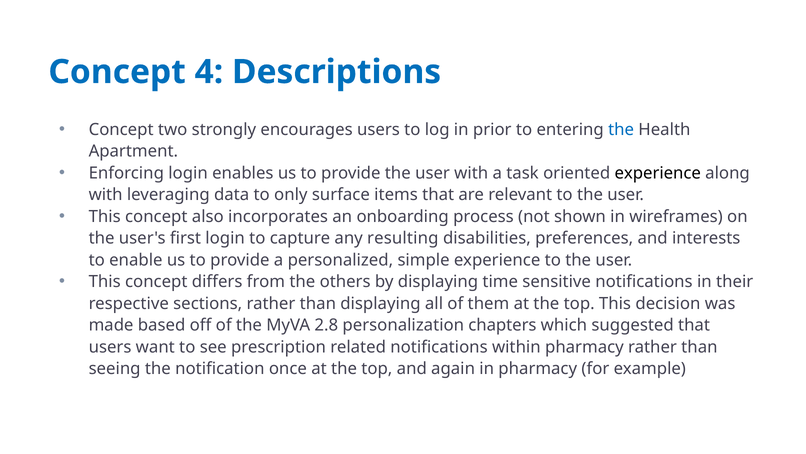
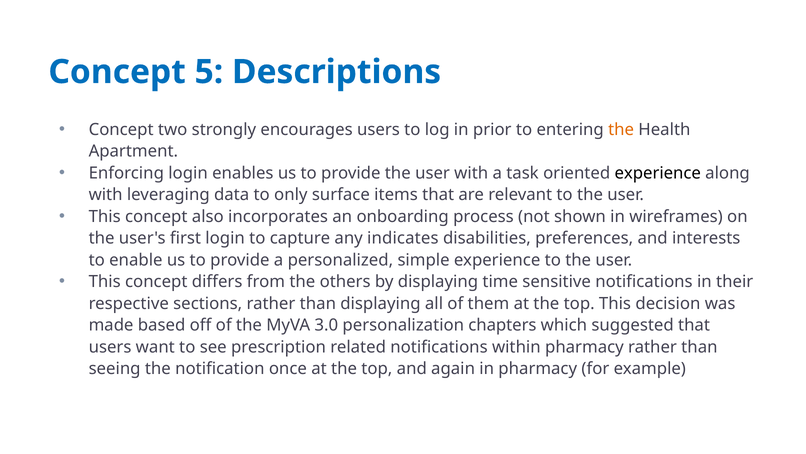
4: 4 -> 5
the at (621, 129) colour: blue -> orange
resulting: resulting -> indicates
2.8: 2.8 -> 3.0
